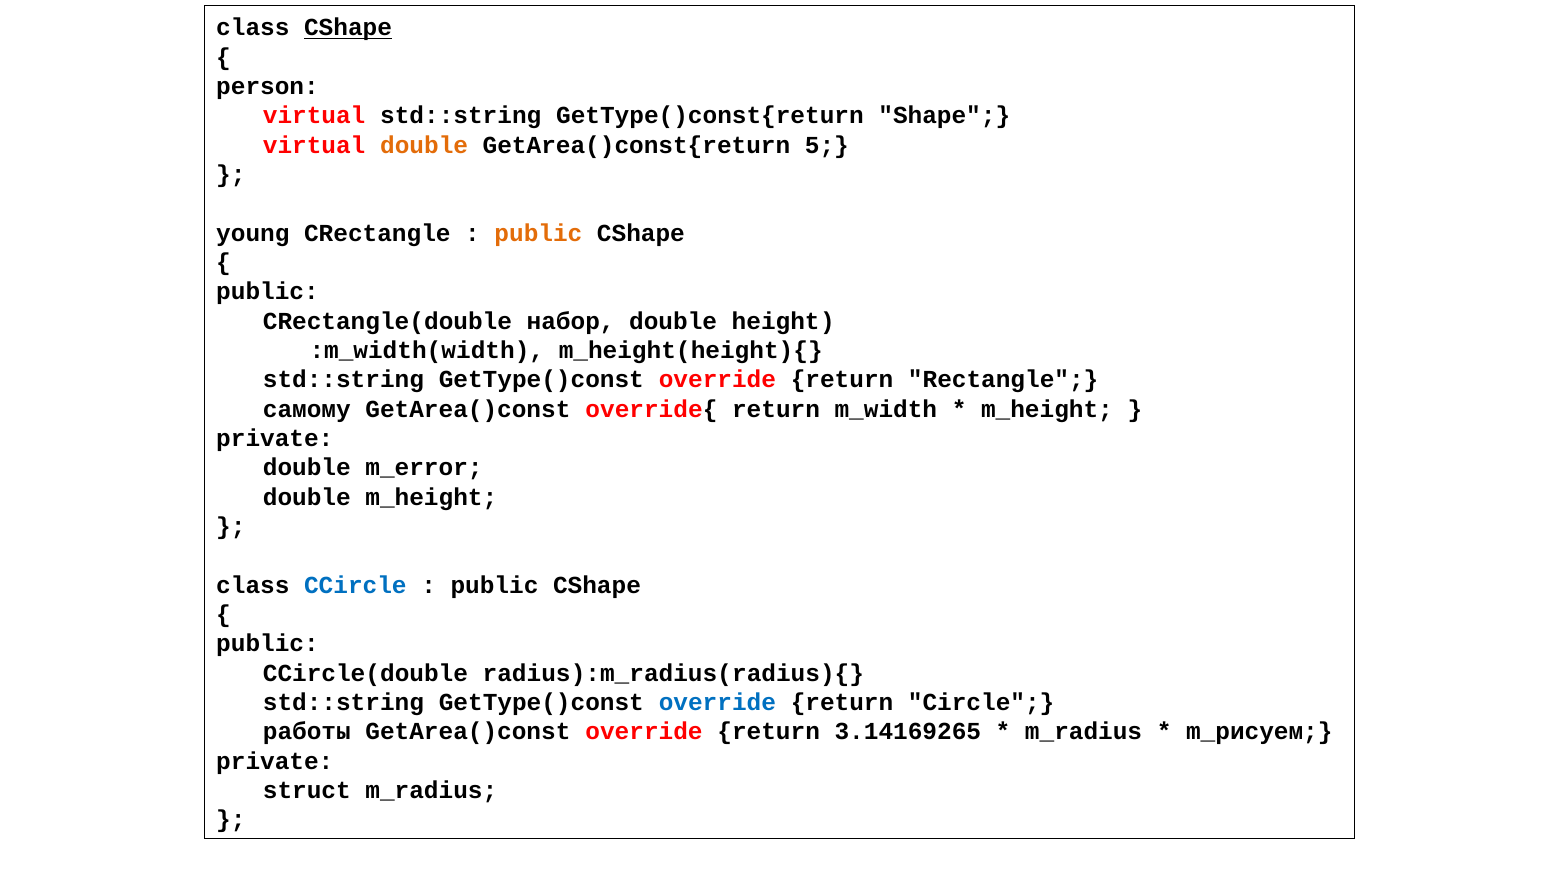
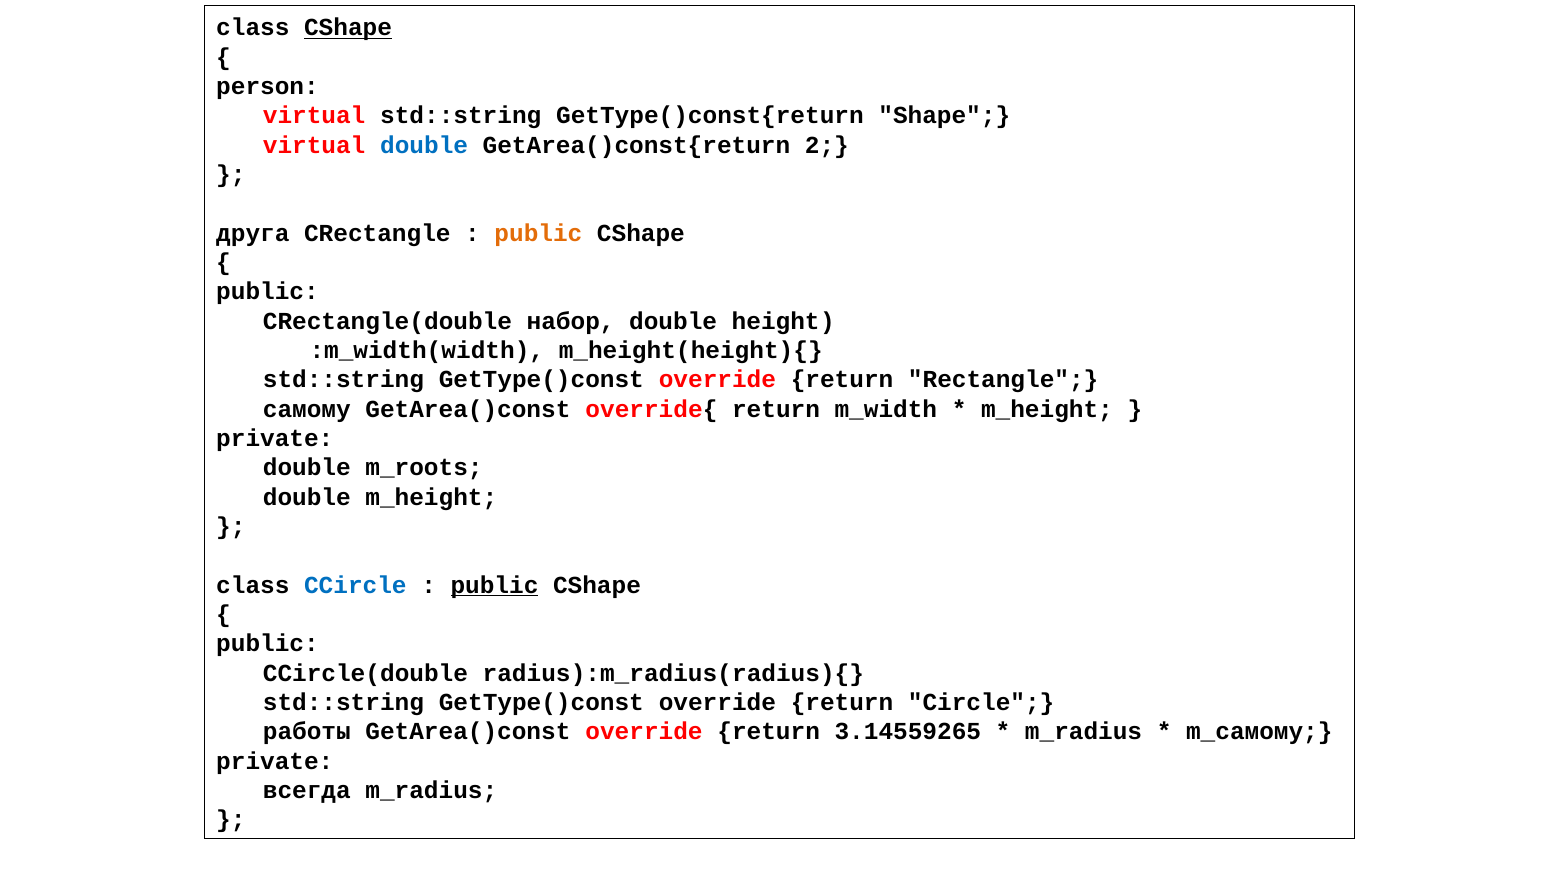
double at (424, 145) colour: orange -> blue
5: 5 -> 2
young: young -> друга
m_error: m_error -> m_roots
public at (494, 585) underline: none -> present
override at (717, 702) colour: blue -> black
3.14169265: 3.14169265 -> 3.14559265
m_рисуем: m_рисуем -> m_самому
struct: struct -> всегда
